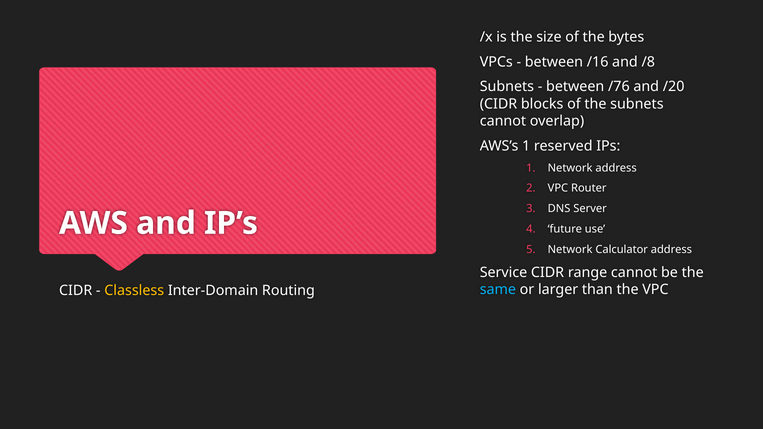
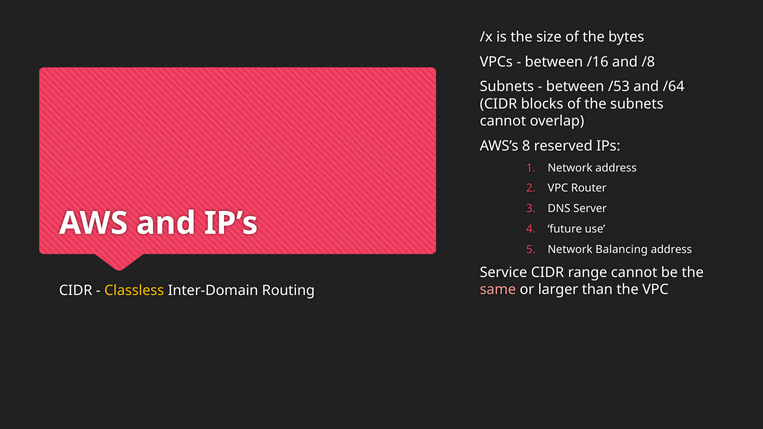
/76: /76 -> /53
/20: /20 -> /64
AWS’s 1: 1 -> 8
Calculator: Calculator -> Balancing
same colour: light blue -> pink
